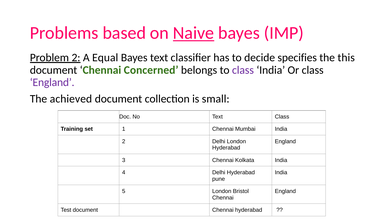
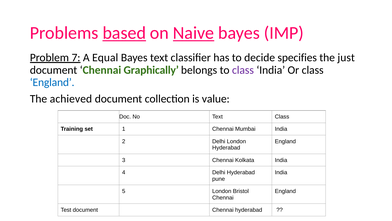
based underline: none -> present
Problem 2: 2 -> 7
this: this -> just
Concerned: Concerned -> Graphically
England at (52, 82) colour: purple -> blue
small: small -> value
